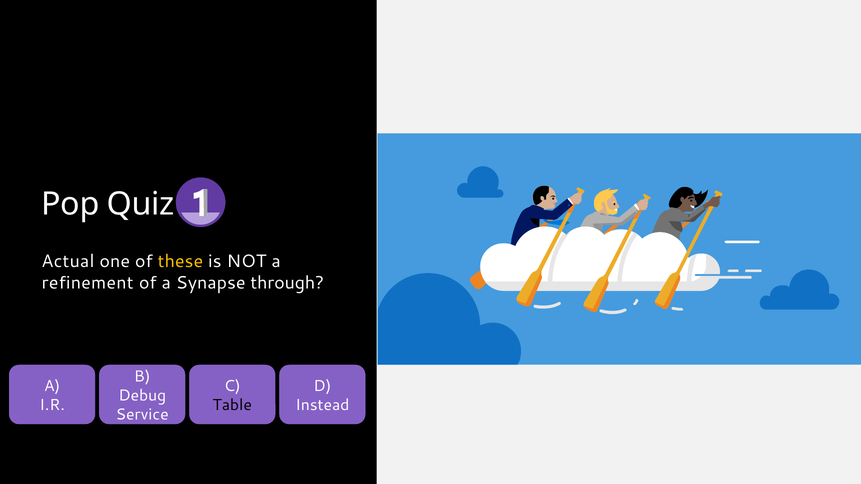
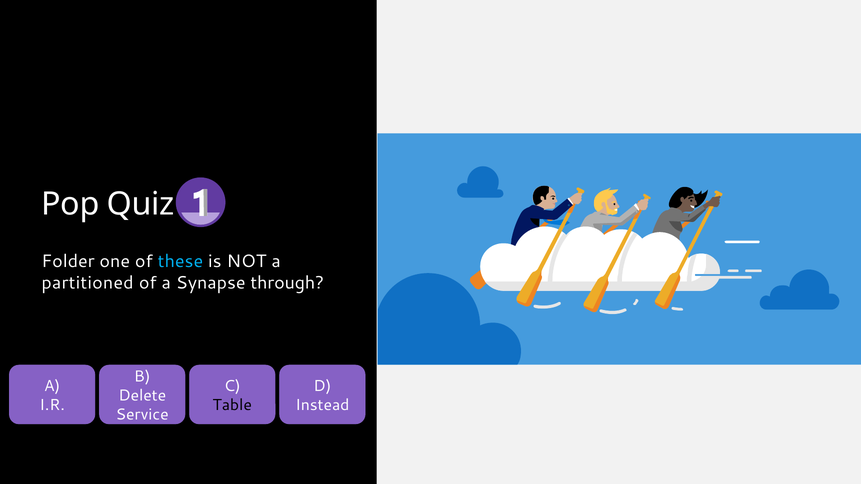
Actual: Actual -> Folder
these colour: yellow -> light blue
refinement: refinement -> partitioned
Debug: Debug -> Delete
